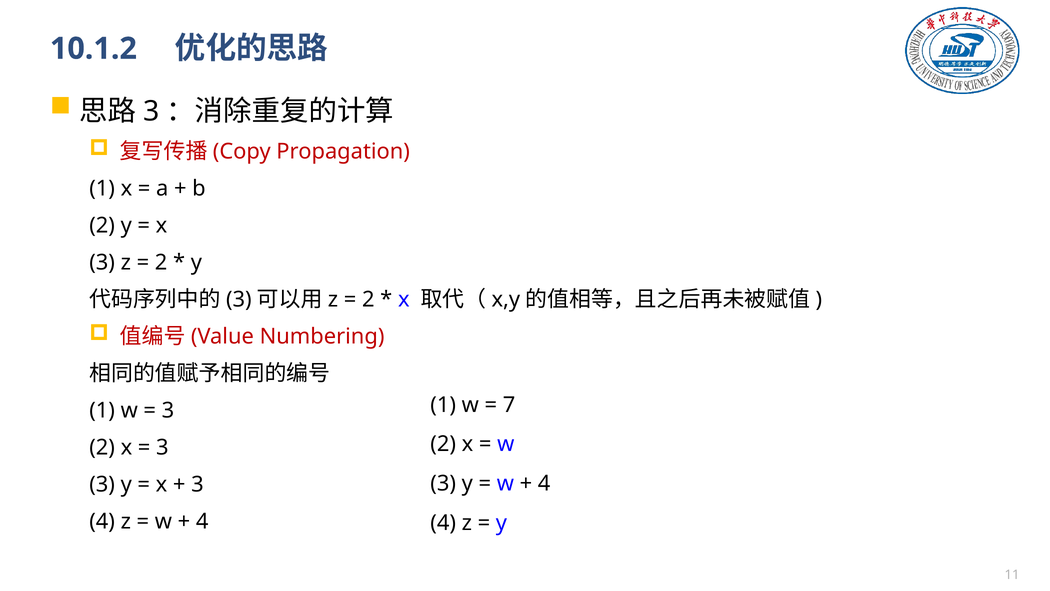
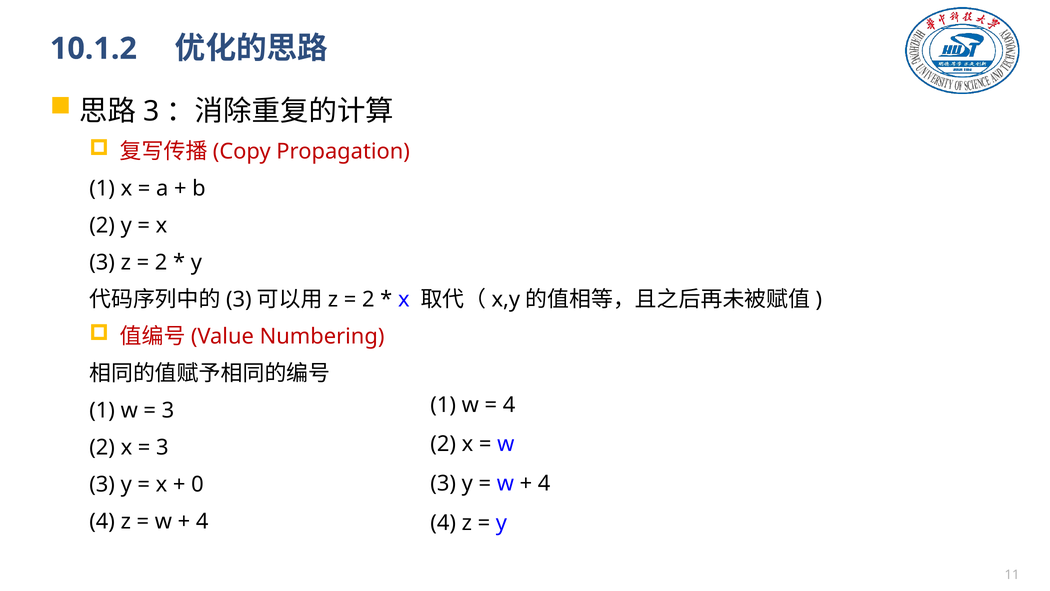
7 at (509, 405): 7 -> 4
3 at (198, 484): 3 -> 0
